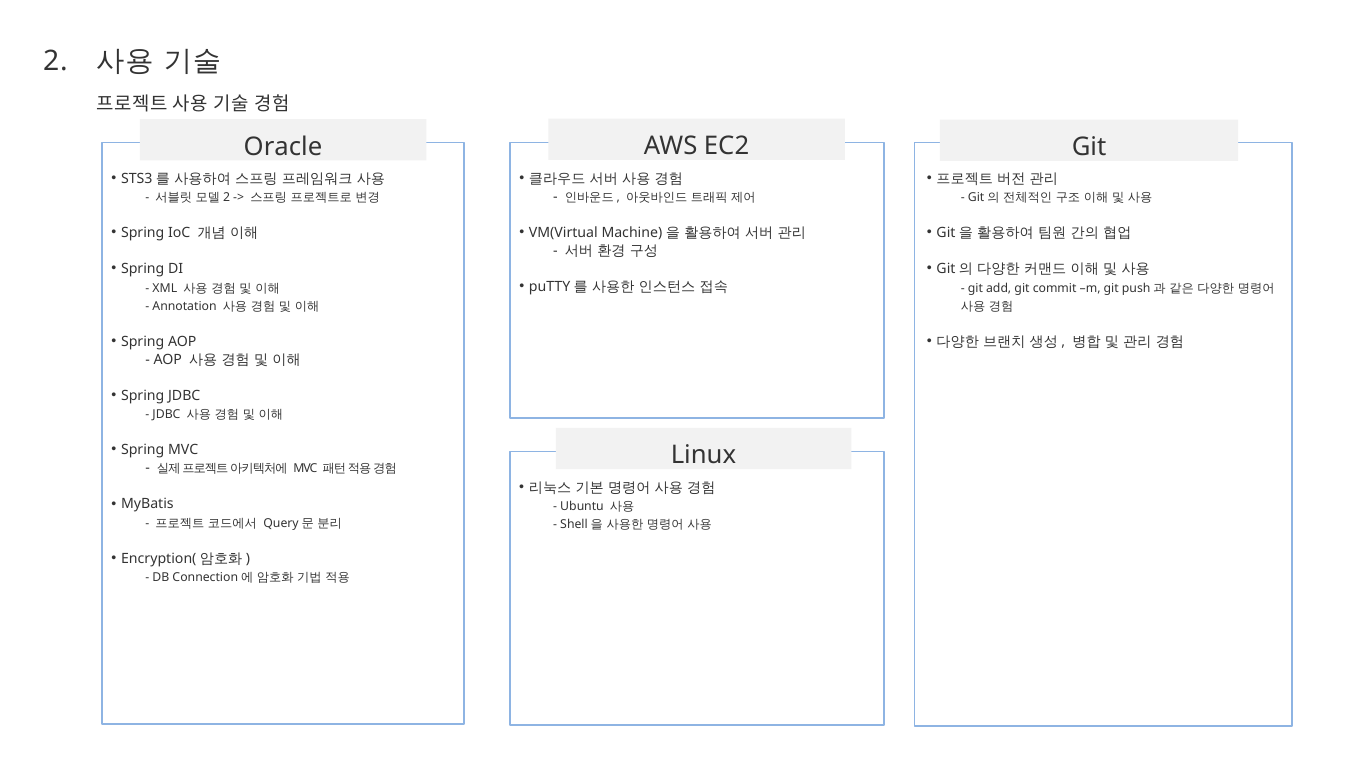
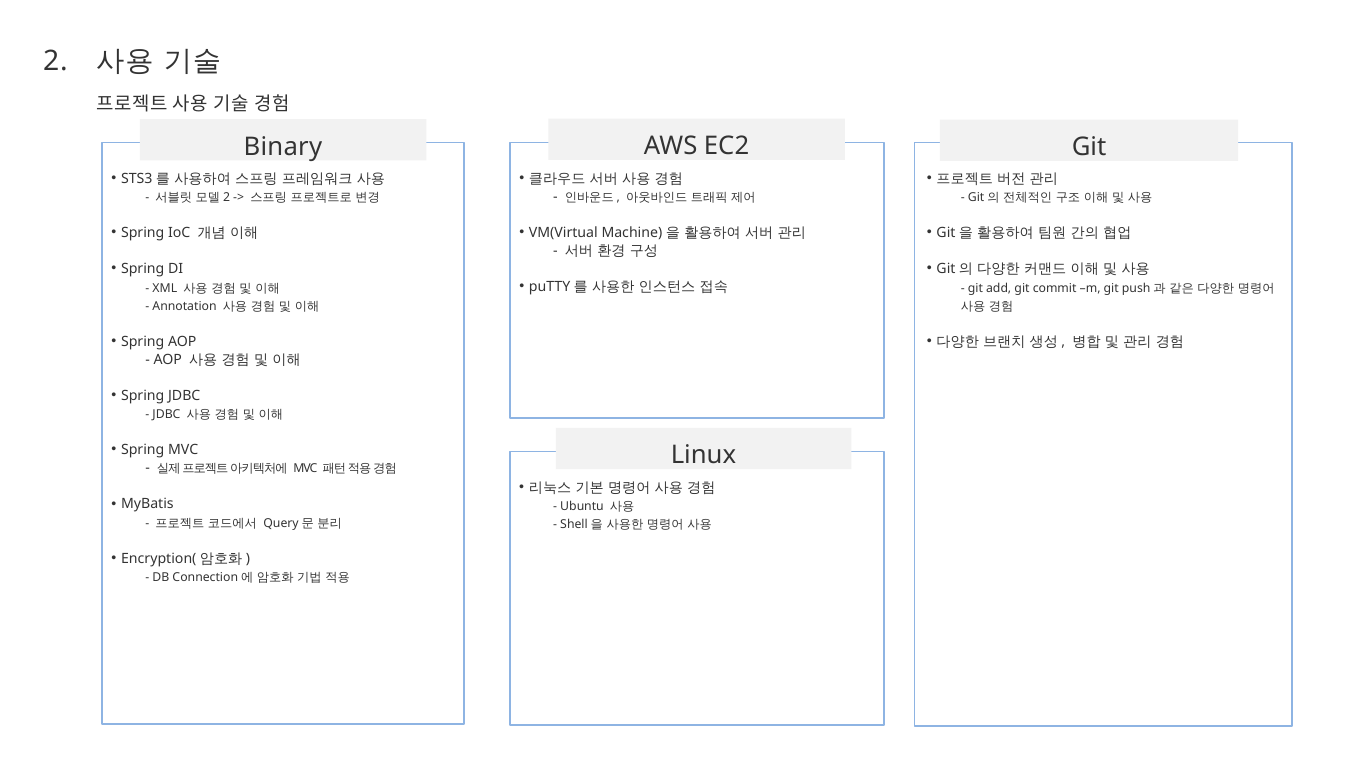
Oracle: Oracle -> Binary
